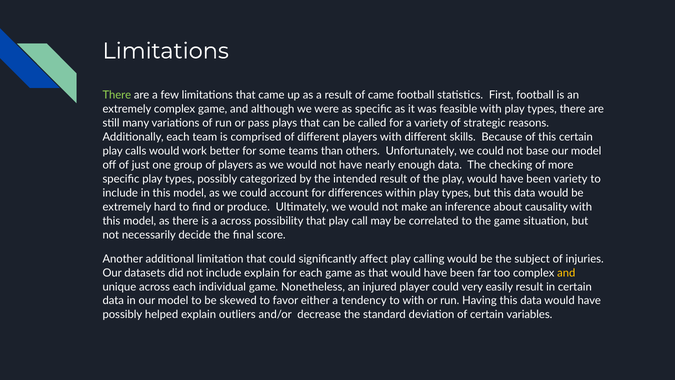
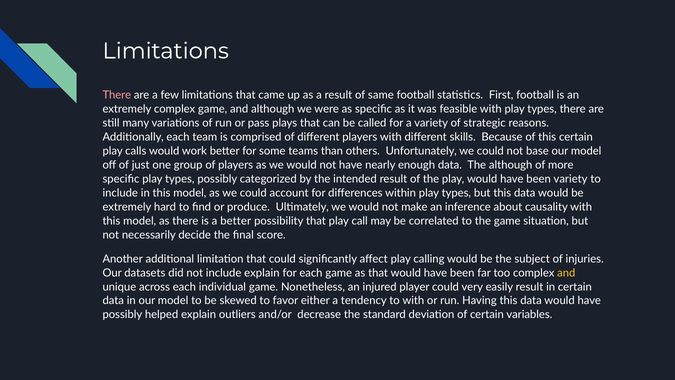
There at (117, 95) colour: light green -> pink
of came: came -> same
The checking: checking -> although
a across: across -> better
